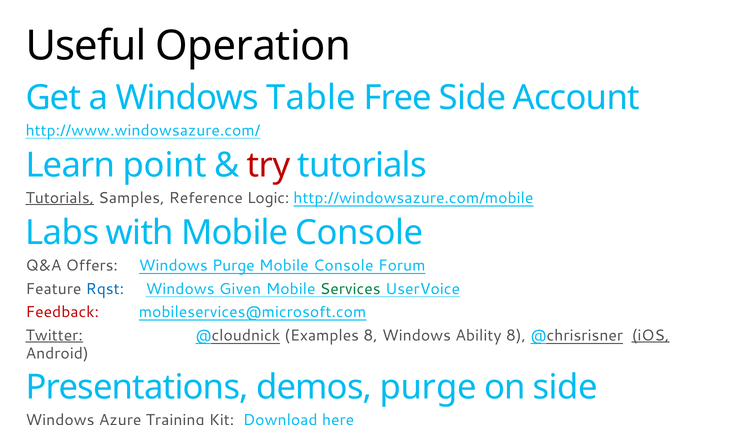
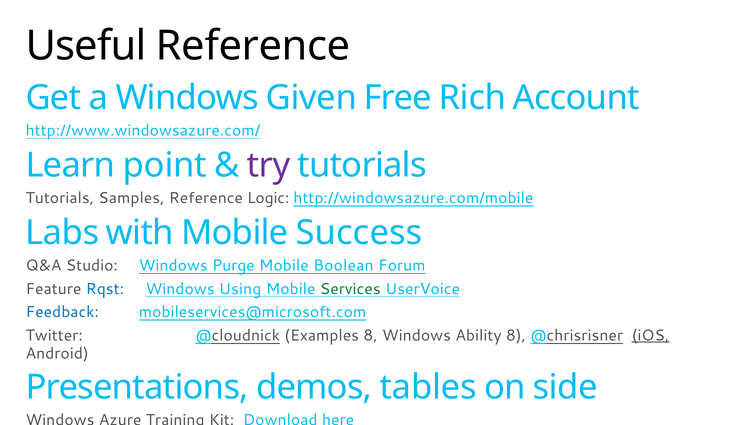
Useful Operation: Operation -> Reference
Table: Table -> Given
Free Side: Side -> Rich
try colour: red -> purple
Tutorials at (60, 198) underline: present -> none
with Mobile Console: Console -> Success
Offers: Offers -> Studio
Console at (343, 265): Console -> Boolean
Given: Given -> Using
Feedback colour: red -> blue
Twitter underline: present -> none
demos purge: purge -> tables
